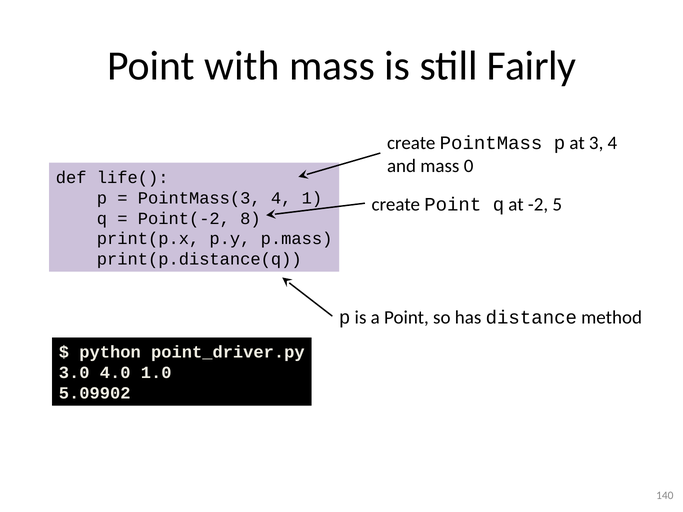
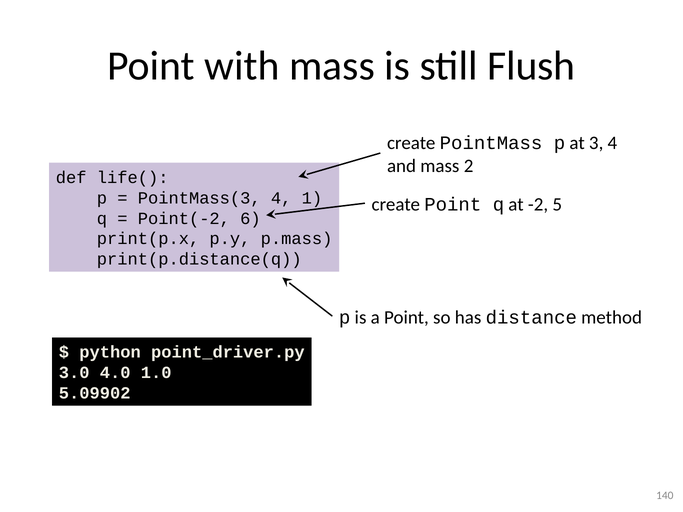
Fairly: Fairly -> Flush
0: 0 -> 2
8: 8 -> 6
